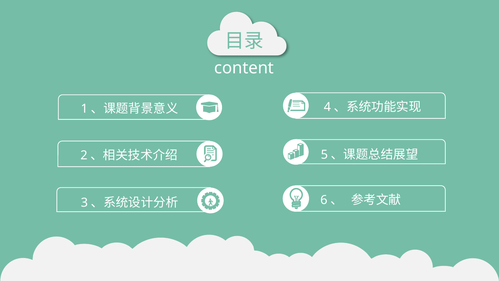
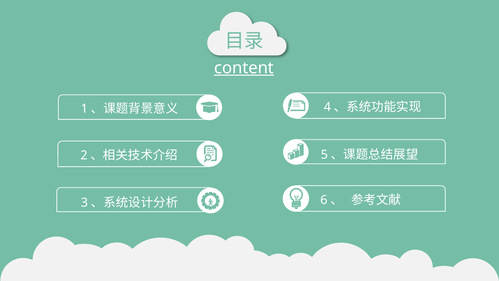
content underline: none -> present
